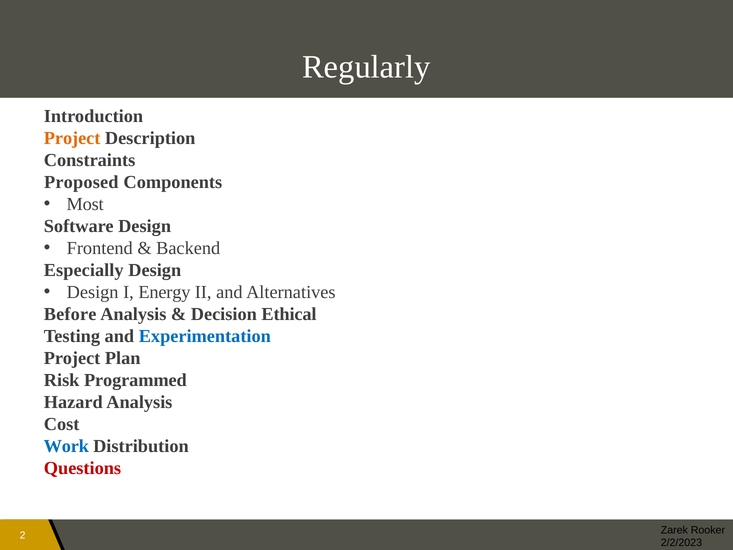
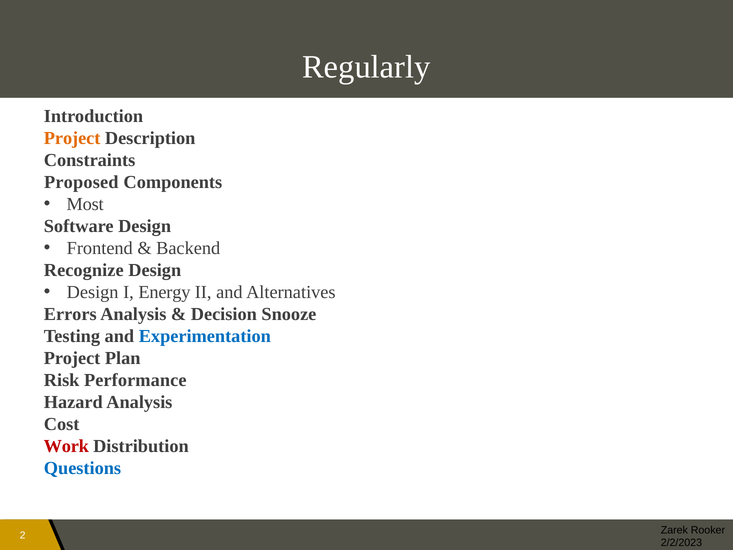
Especially: Especially -> Recognize
Before: Before -> Errors
Ethical: Ethical -> Snooze
Programmed: Programmed -> Performance
Work colour: blue -> red
Questions colour: red -> blue
